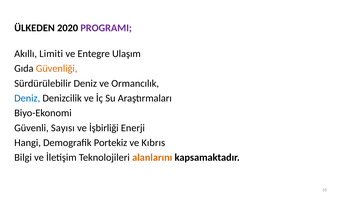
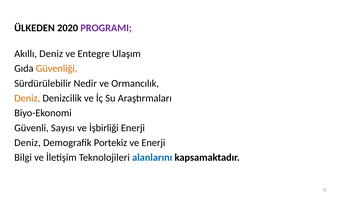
Akıllı Limiti: Limiti -> Deniz
Sürdürülebilir Deniz: Deniz -> Nedir
Deniz at (27, 98) colour: blue -> orange
Hangi at (28, 143): Hangi -> Deniz
ve Kıbrıs: Kıbrıs -> Enerji
alanlarını colour: orange -> blue
